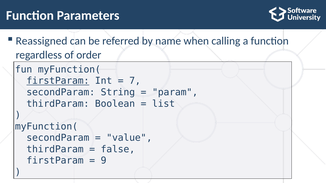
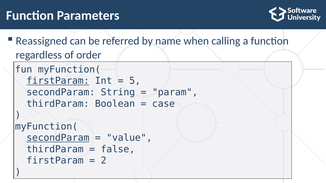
7: 7 -> 5
list: list -> case
secondParam at (58, 138) underline: none -> present
9: 9 -> 2
